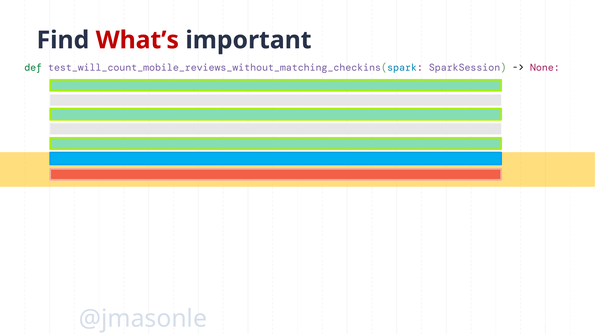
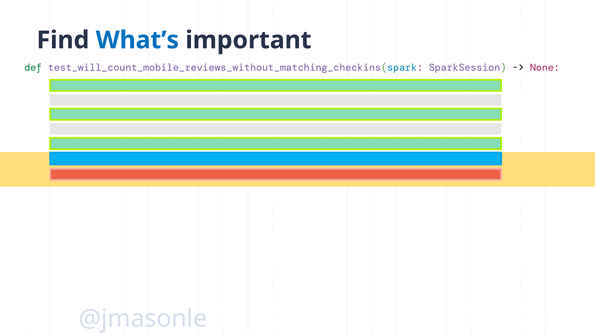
What’s colour: red -> blue
